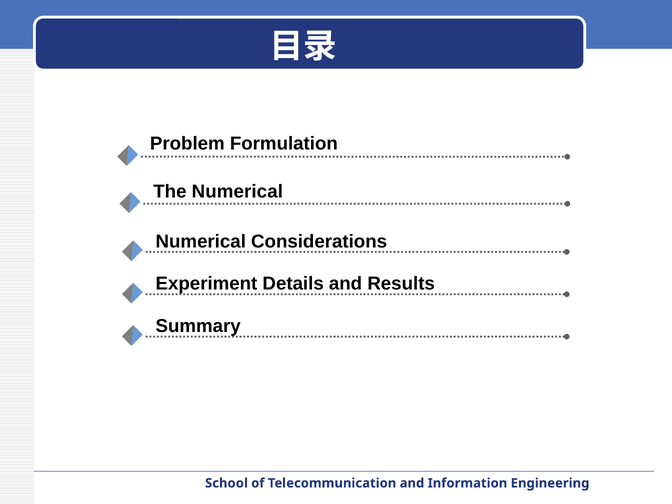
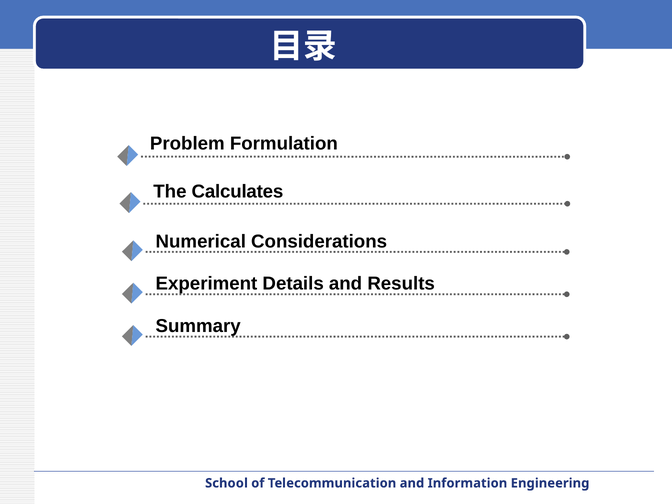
The Numerical: Numerical -> Calculates
